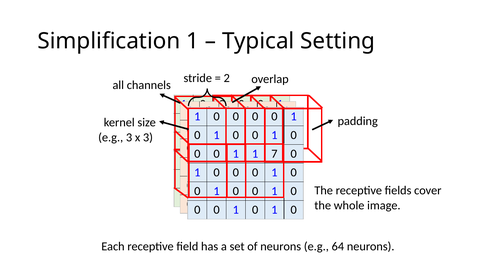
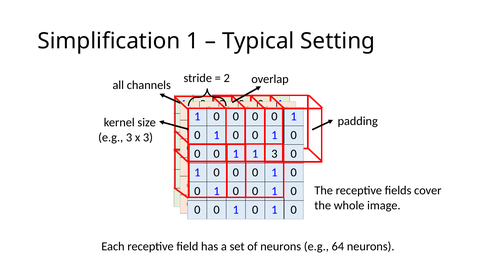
1 7: 7 -> 3
